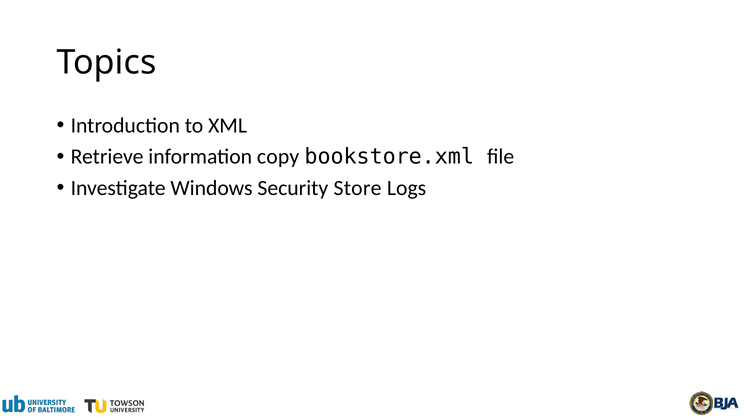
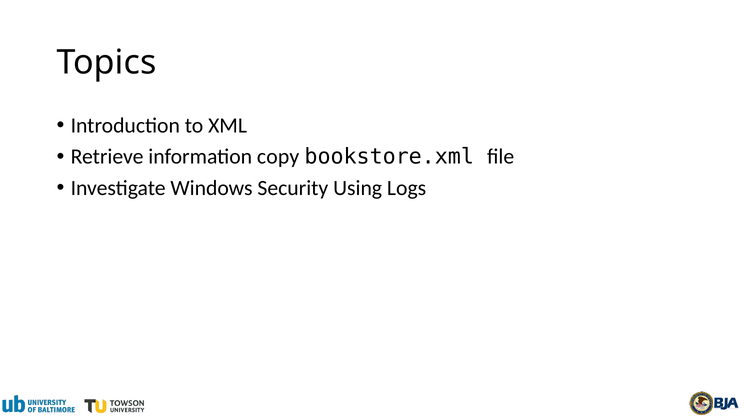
Store: Store -> Using
